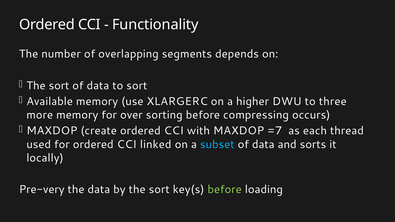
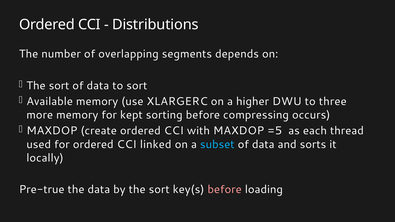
Functionality: Functionality -> Distributions
over: over -> kept
=7: =7 -> =5
Pre-very: Pre-very -> Pre-true
before at (225, 190) colour: light green -> pink
